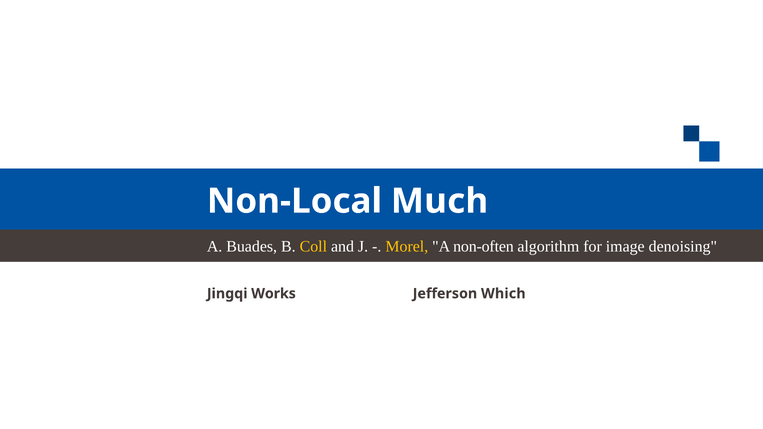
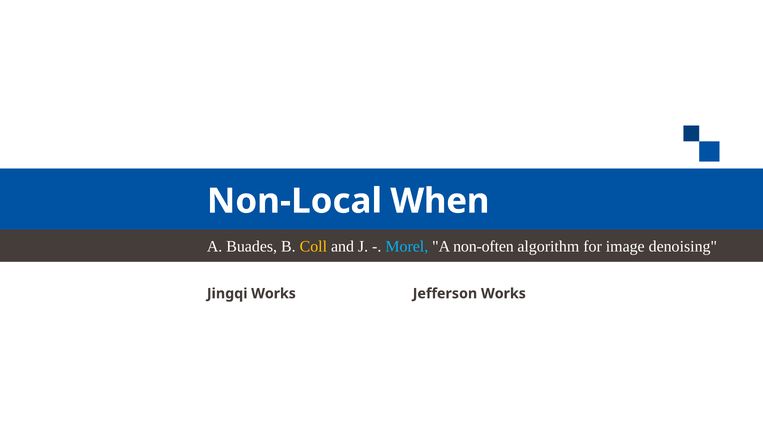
Much: Much -> When
Morel colour: yellow -> light blue
Jefferson Which: Which -> Works
